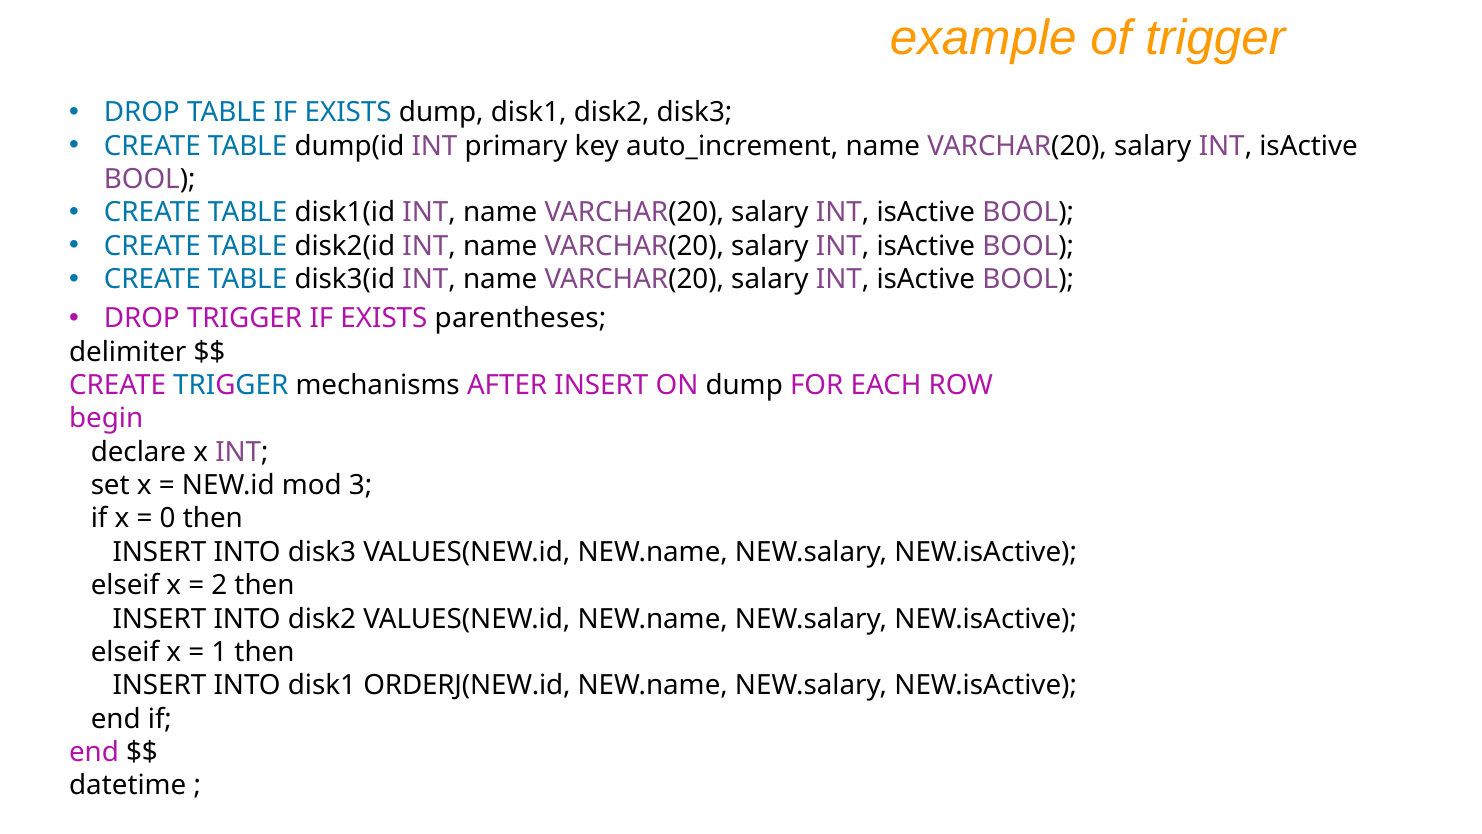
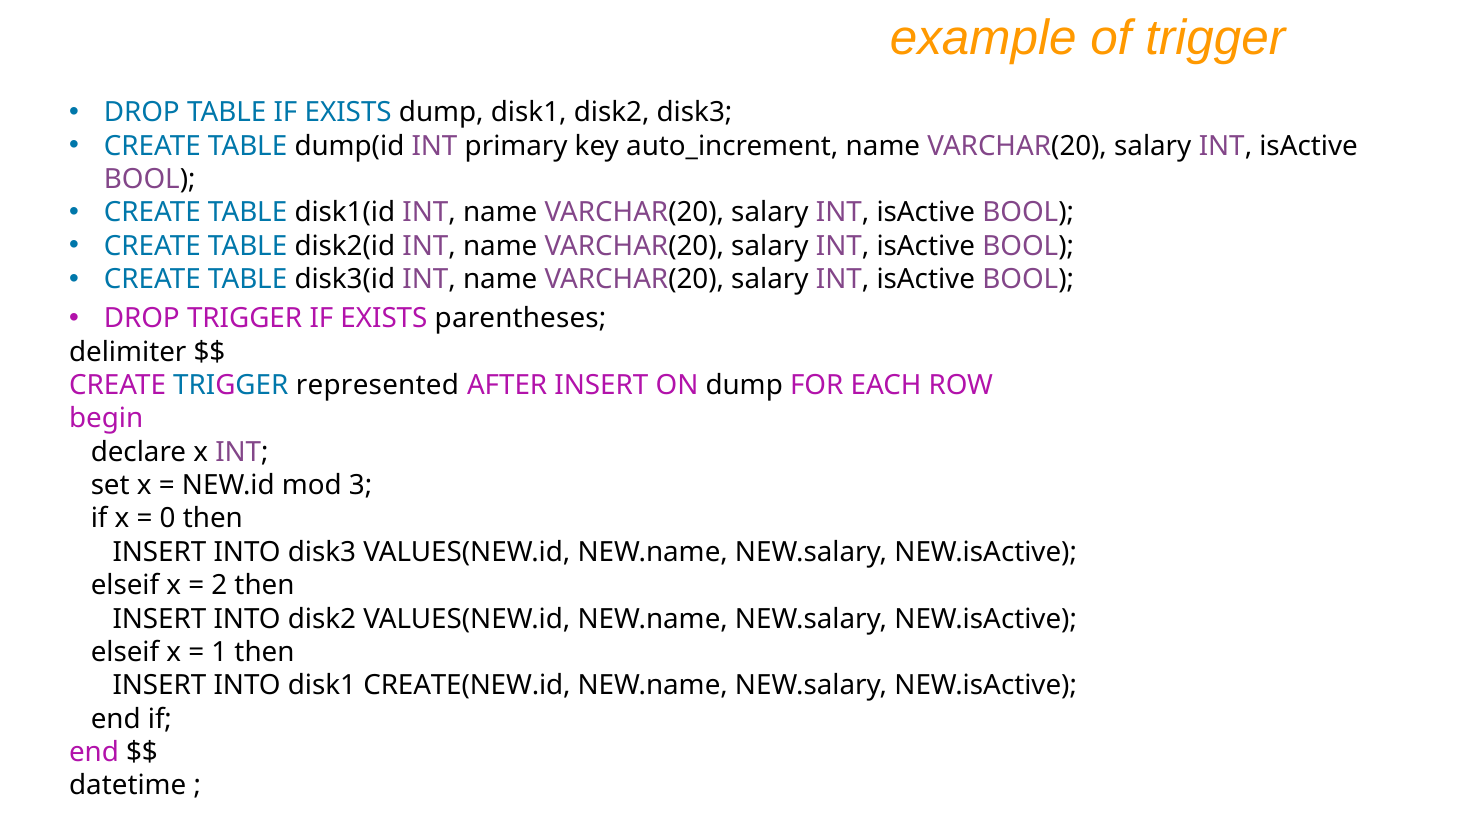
mechanisms: mechanisms -> represented
ORDERJ(NEW.id: ORDERJ(NEW.id -> CREATE(NEW.id
